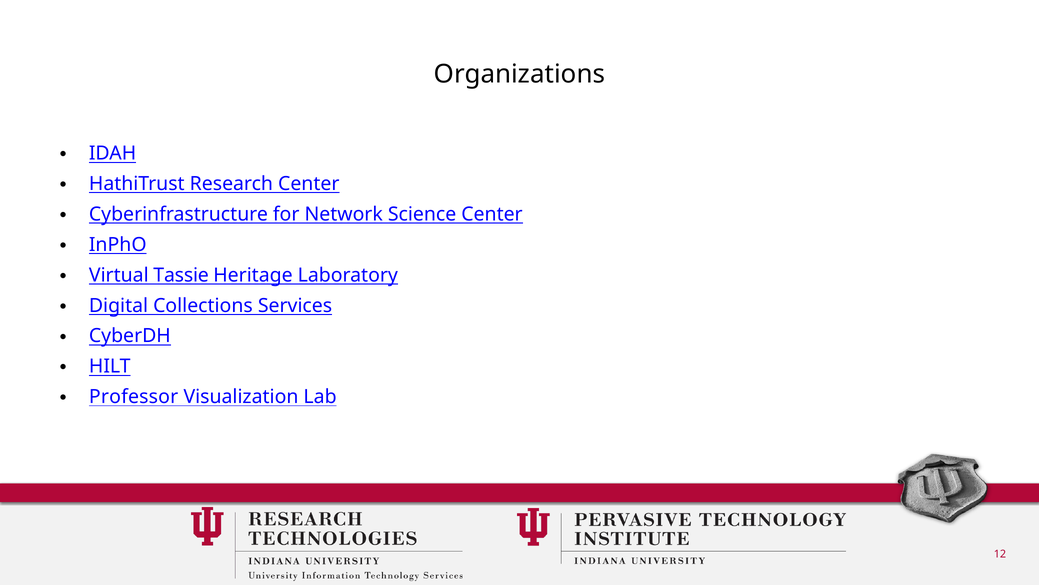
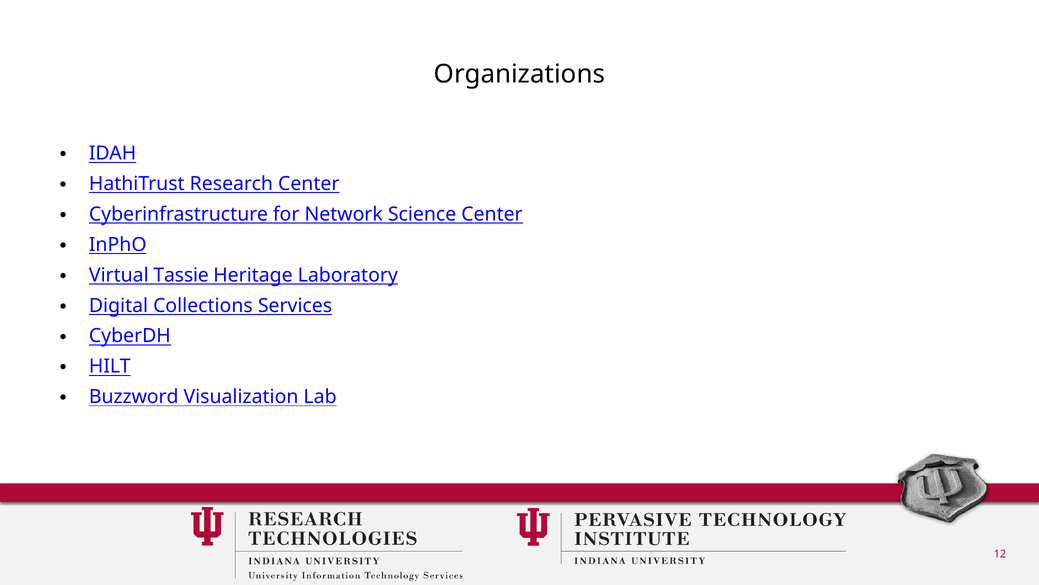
Professor: Professor -> Buzzword
